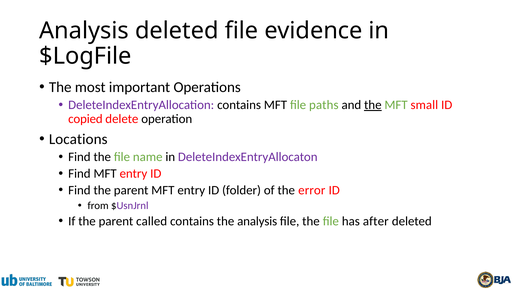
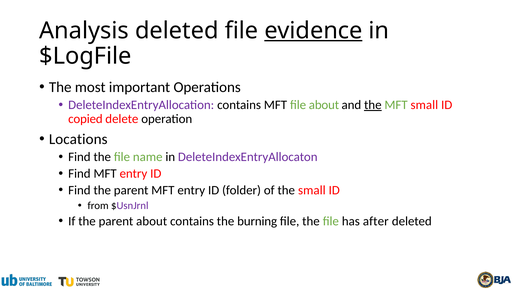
evidence underline: none -> present
file paths: paths -> about
the error: error -> small
parent called: called -> about
the analysis: analysis -> burning
